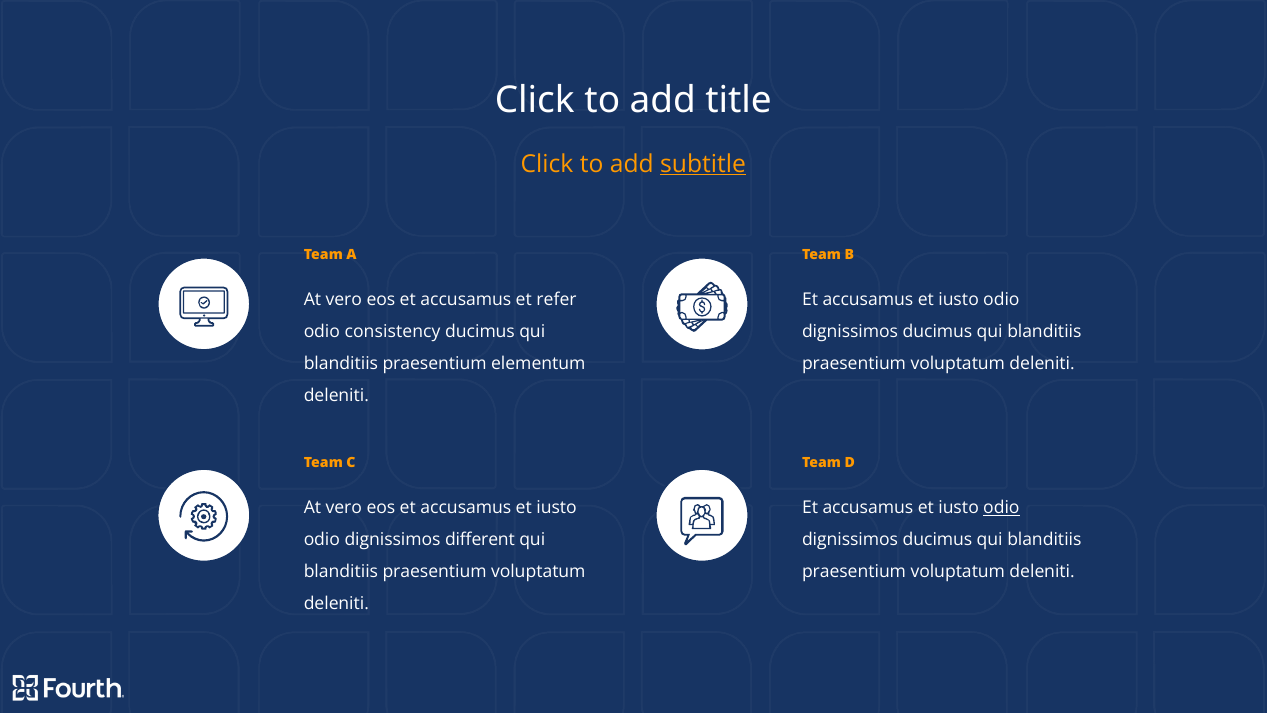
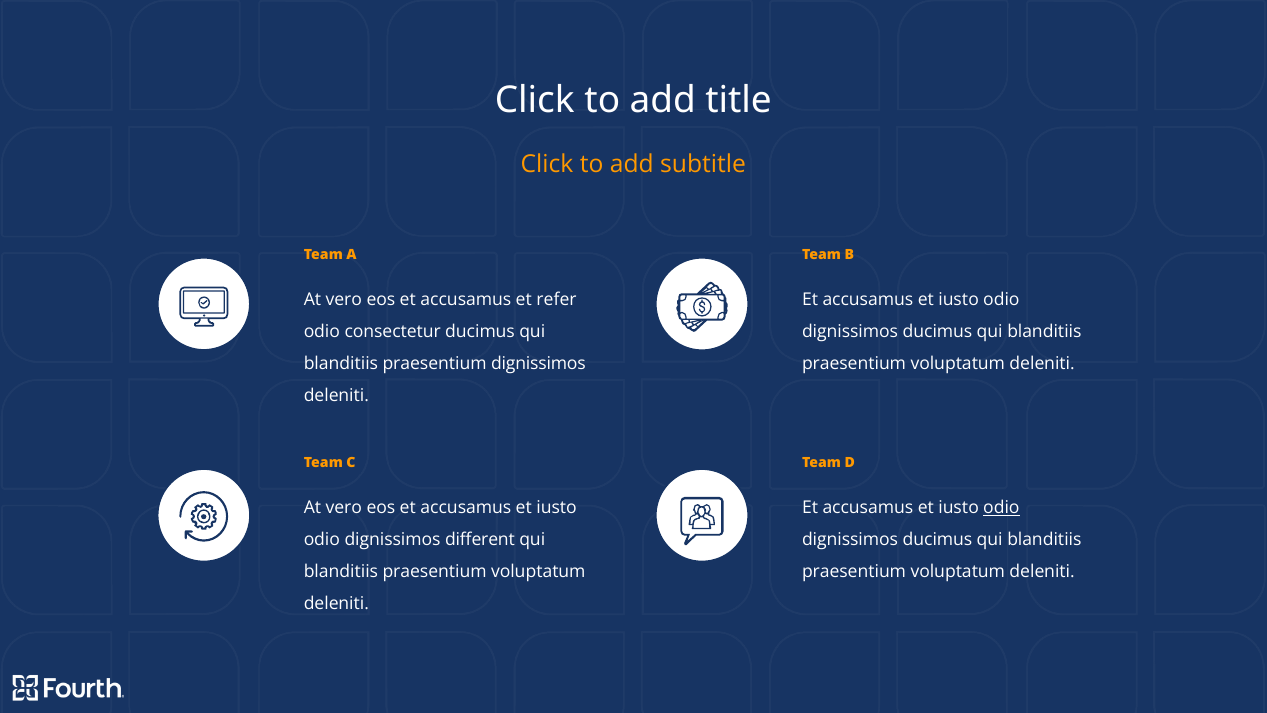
subtitle underline: present -> none
consistency: consistency -> consectetur
praesentium elementum: elementum -> dignissimos
